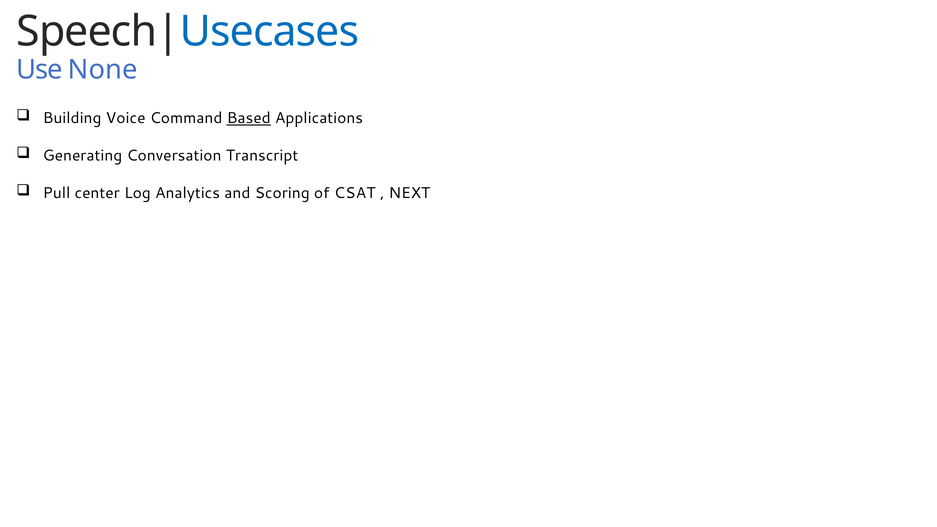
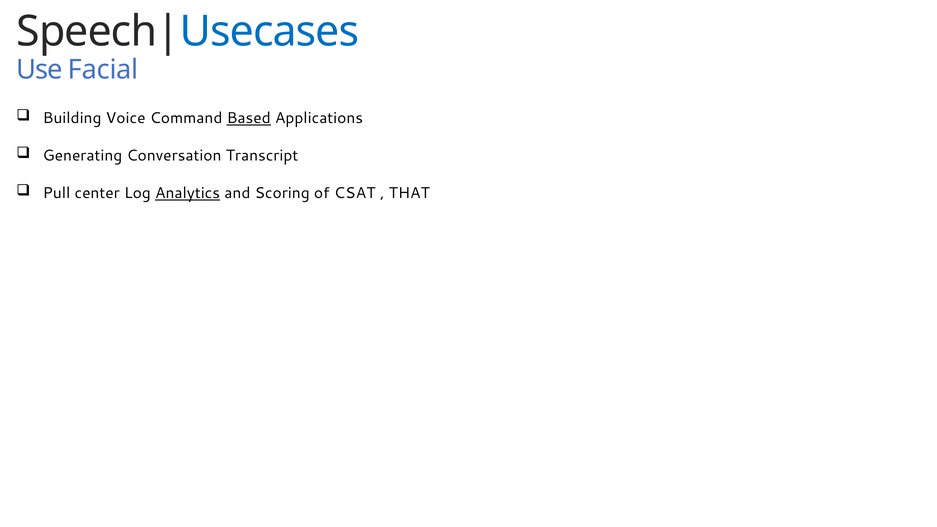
None: None -> Facial
Analytics underline: none -> present
NEXT: NEXT -> THAT
